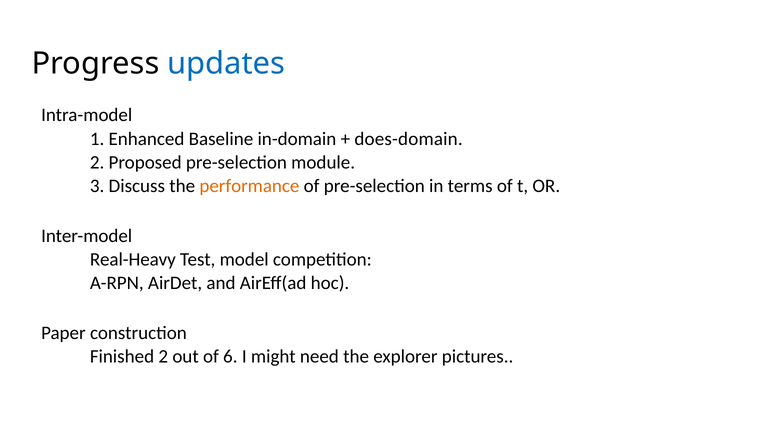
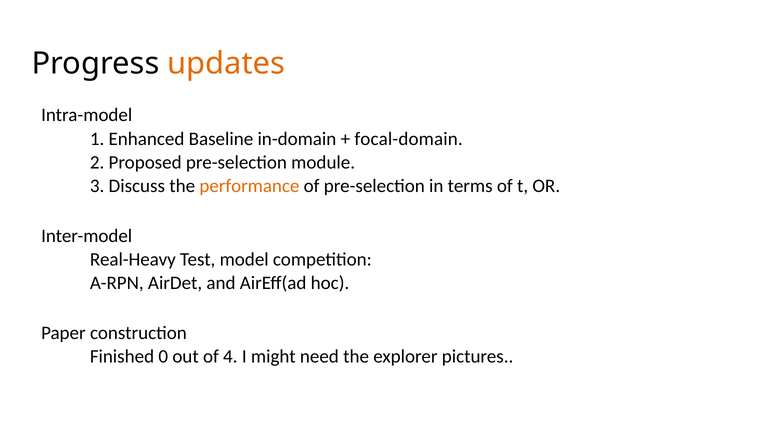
updates colour: blue -> orange
does-domain: does-domain -> focal-domain
Finished 2: 2 -> 0
6: 6 -> 4
